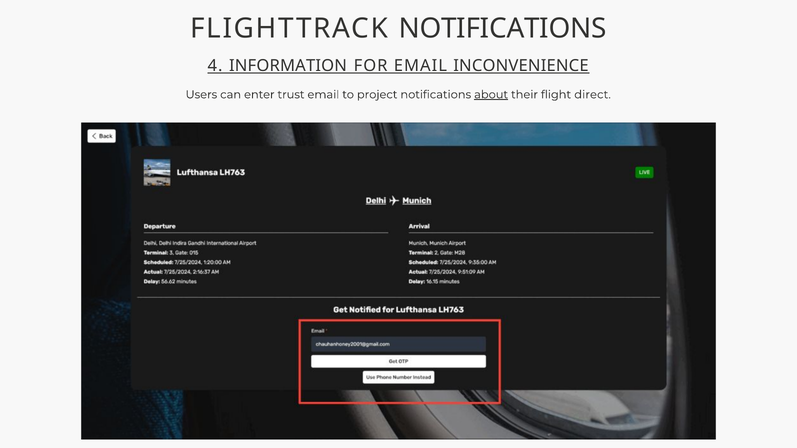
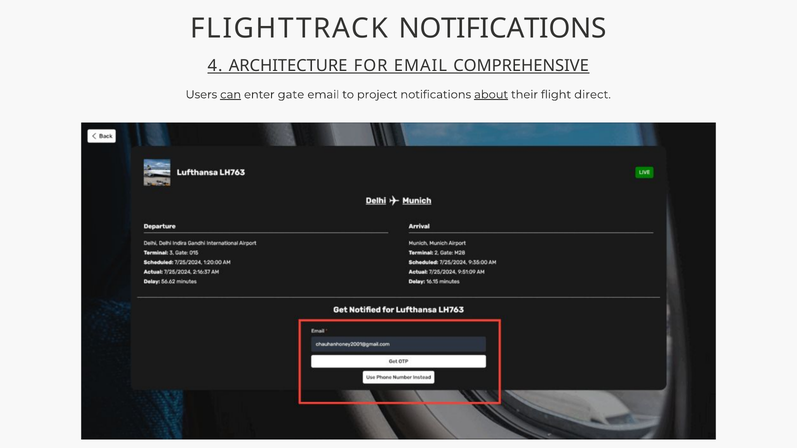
INFORMATION: INFORMATION -> ARCHITECTURE
INCONVENIENCE: INCONVENIENCE -> COMPREHENSIVE
can underline: none -> present
trust: trust -> gate
